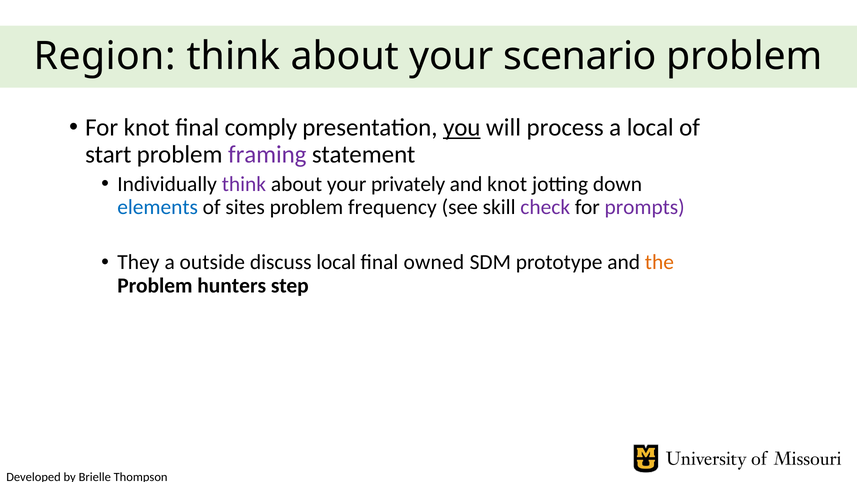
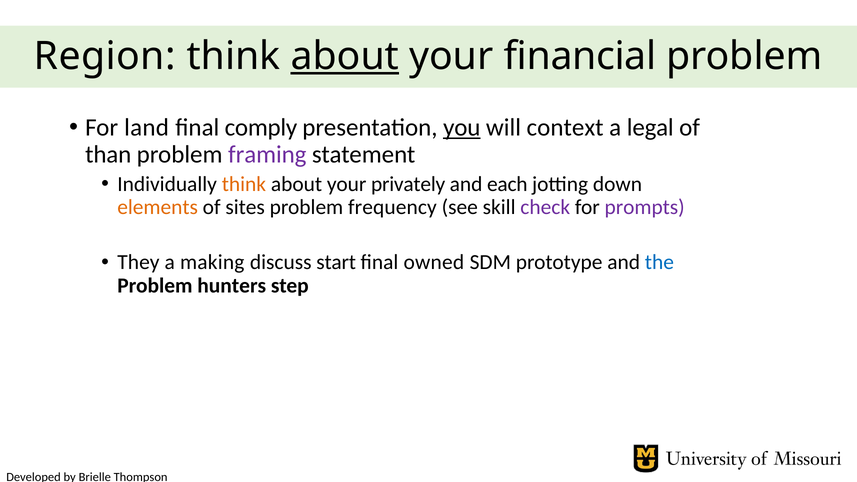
about at (345, 56) underline: none -> present
scenario: scenario -> financial
For knot: knot -> land
process: process -> context
a local: local -> legal
start: start -> than
think at (244, 184) colour: purple -> orange
and knot: knot -> each
elements colour: blue -> orange
outside: outside -> making
discuss local: local -> start
the colour: orange -> blue
